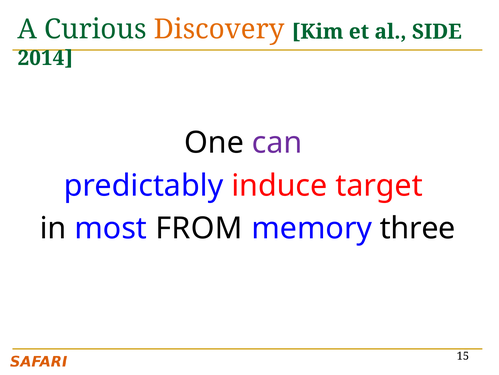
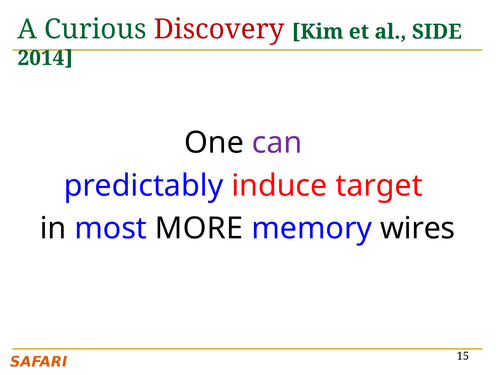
Discovery colour: orange -> red
FROM: FROM -> MORE
three: three -> wires
